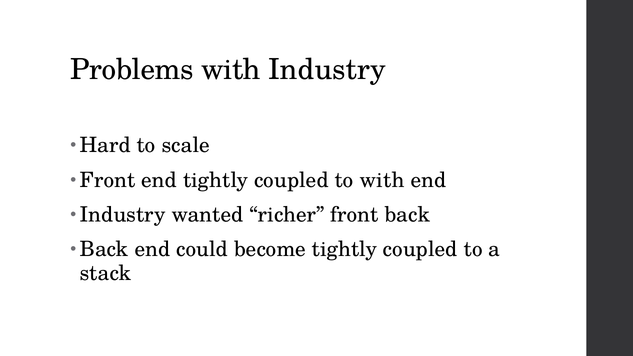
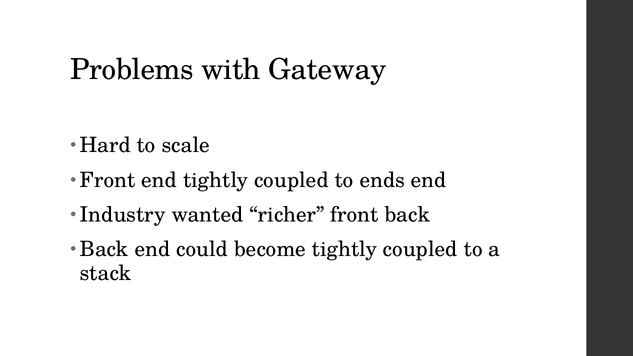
with Industry: Industry -> Gateway
to with: with -> ends
